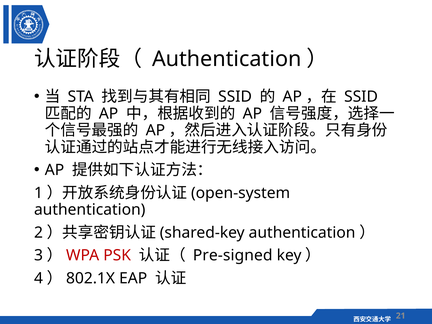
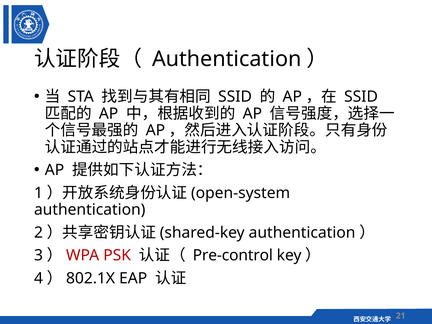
Pre-signed: Pre-signed -> Pre-control
